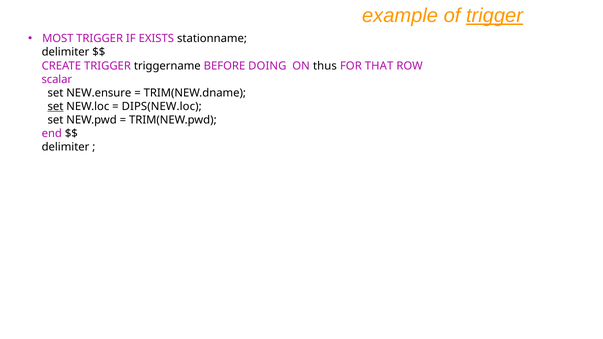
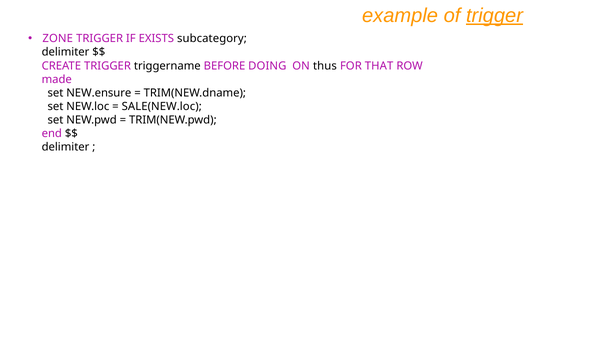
MOST: MOST -> ZONE
stationname: stationname -> subcategory
scalar: scalar -> made
set at (55, 107) underline: present -> none
DIPS(NEW.loc: DIPS(NEW.loc -> SALE(NEW.loc
